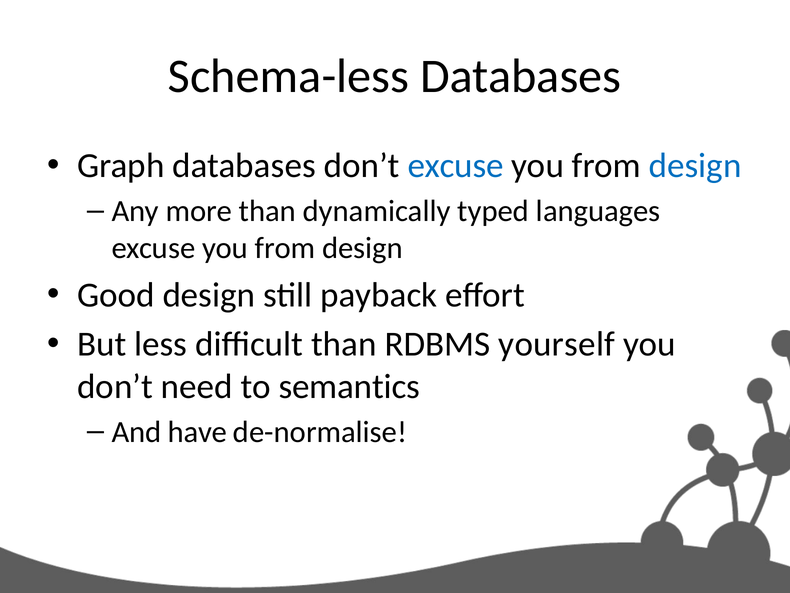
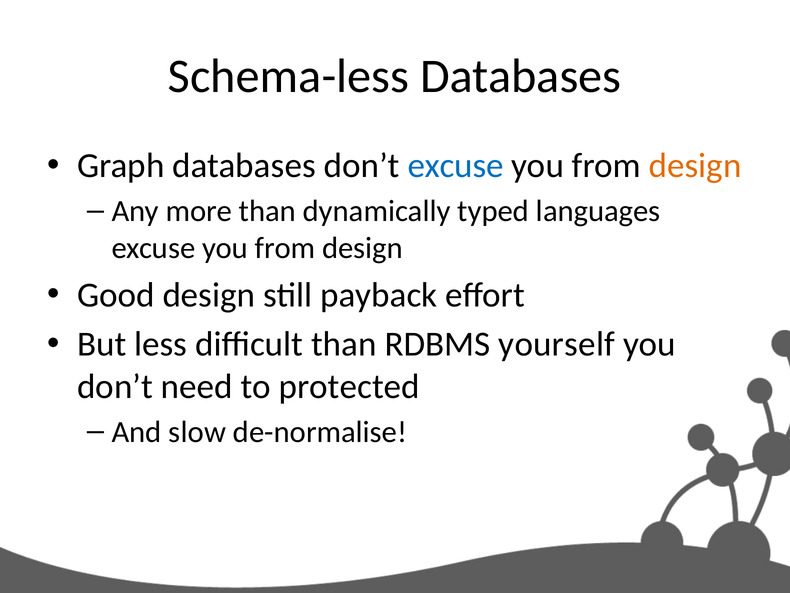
design at (695, 166) colour: blue -> orange
semantics: semantics -> protected
have: have -> slow
